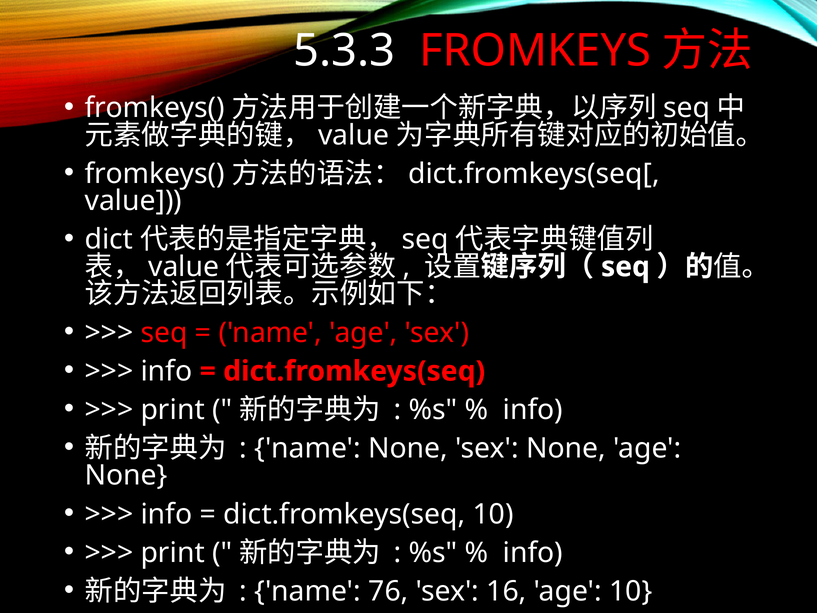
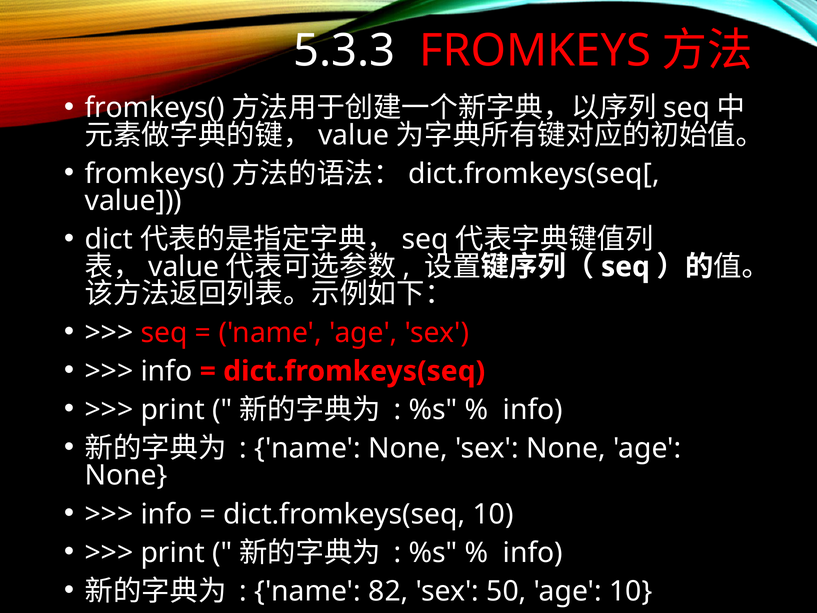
76: 76 -> 82
16: 16 -> 50
